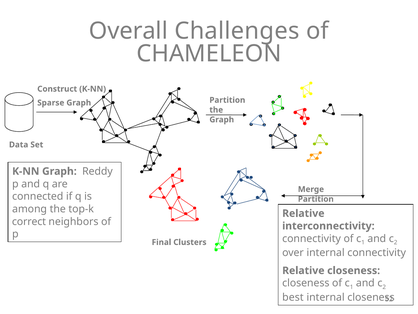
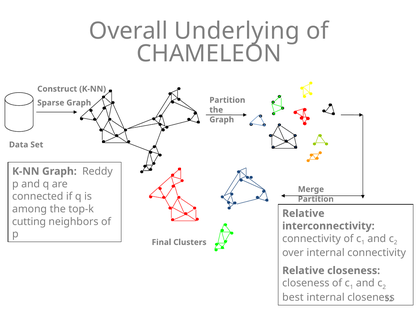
Challenges: Challenges -> Underlying
correct: correct -> cutting
